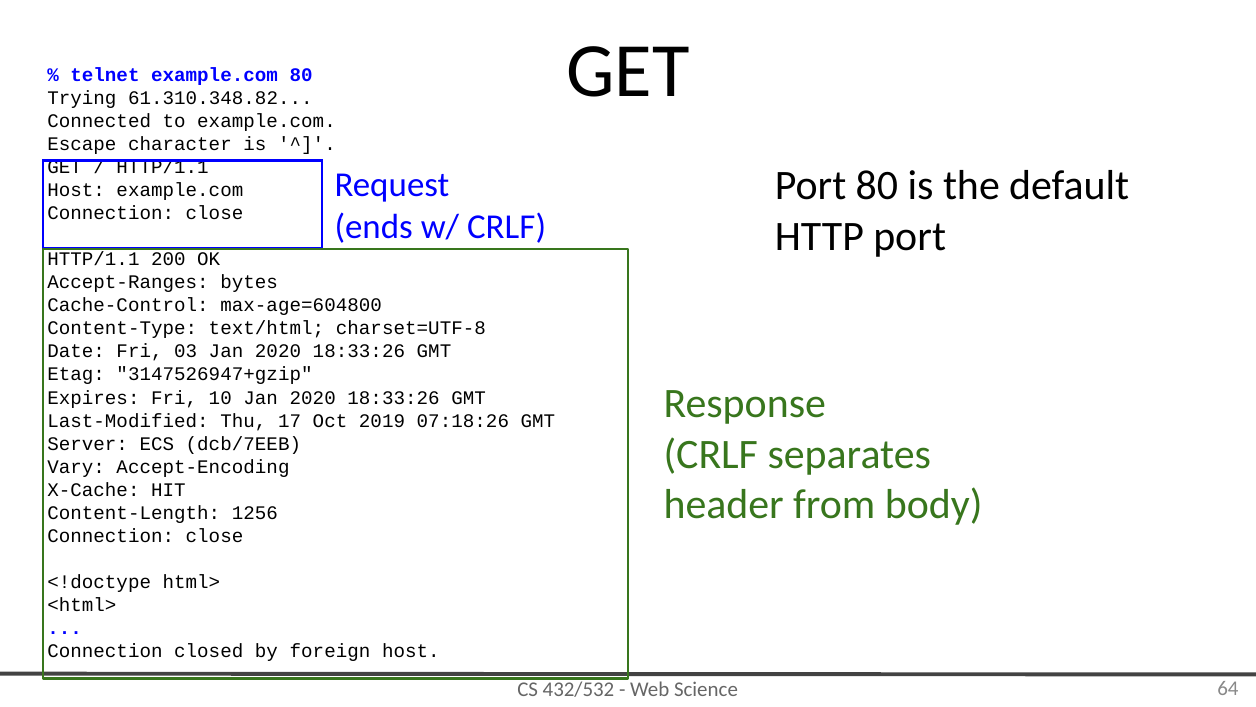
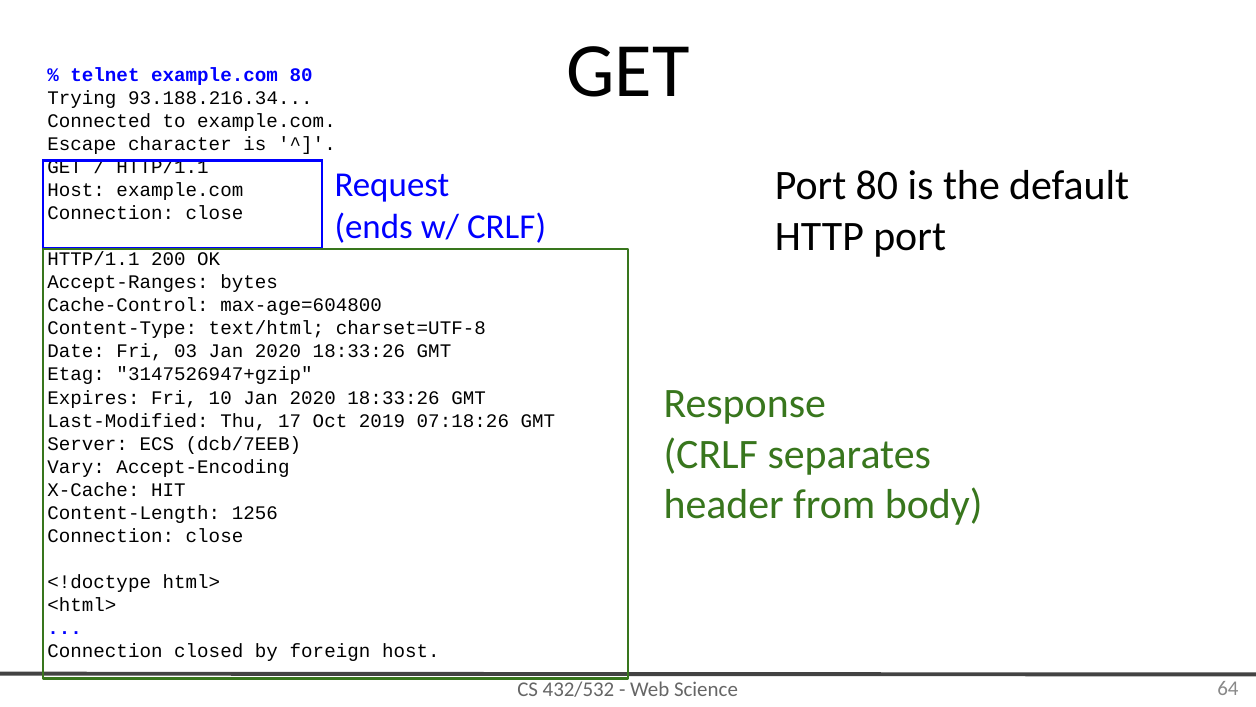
61.310.348.82: 61.310.348.82 -> 93.188.216.34
